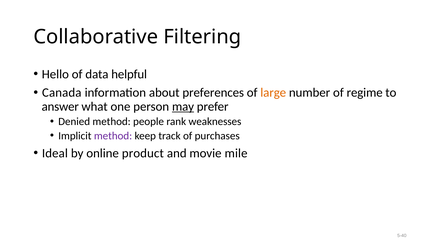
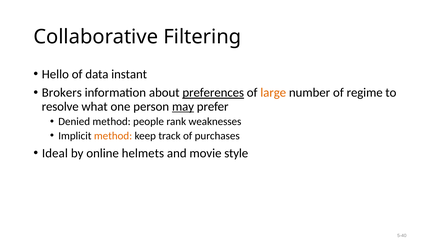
helpful: helpful -> instant
Canada: Canada -> Brokers
preferences underline: none -> present
answer: answer -> resolve
method at (113, 136) colour: purple -> orange
product: product -> helmets
mile: mile -> style
